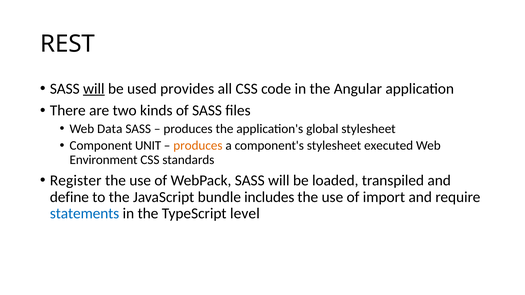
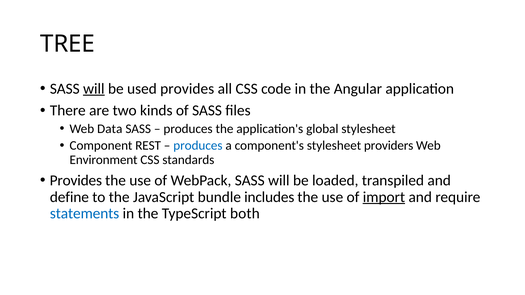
REST: REST -> TREE
UNIT: UNIT -> REST
produces at (198, 146) colour: orange -> blue
executed: executed -> providers
Register at (76, 181): Register -> Provides
import underline: none -> present
level: level -> both
